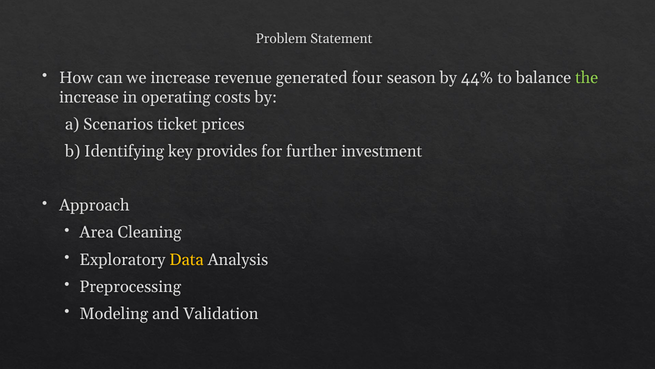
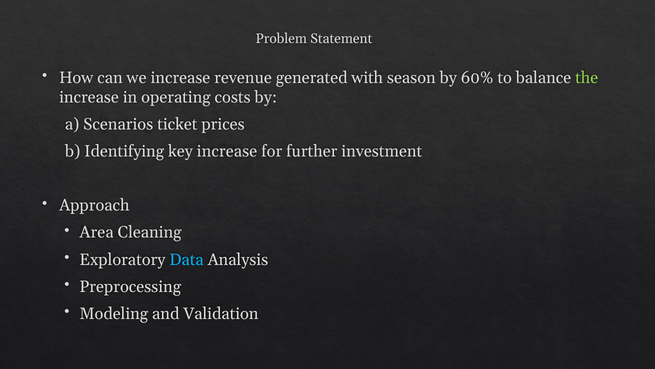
four: four -> with
44%: 44% -> 60%
key provides: provides -> increase
Data colour: yellow -> light blue
